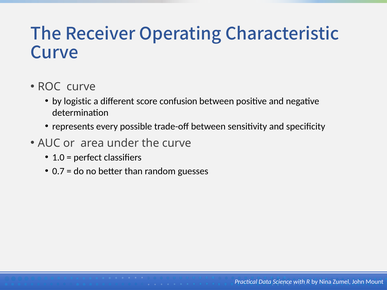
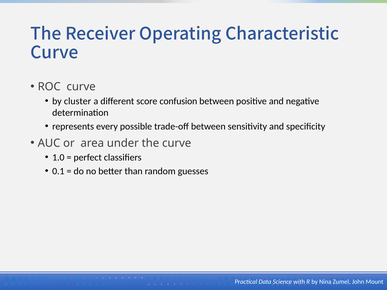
logistic: logistic -> cluster
0.7: 0.7 -> 0.1
